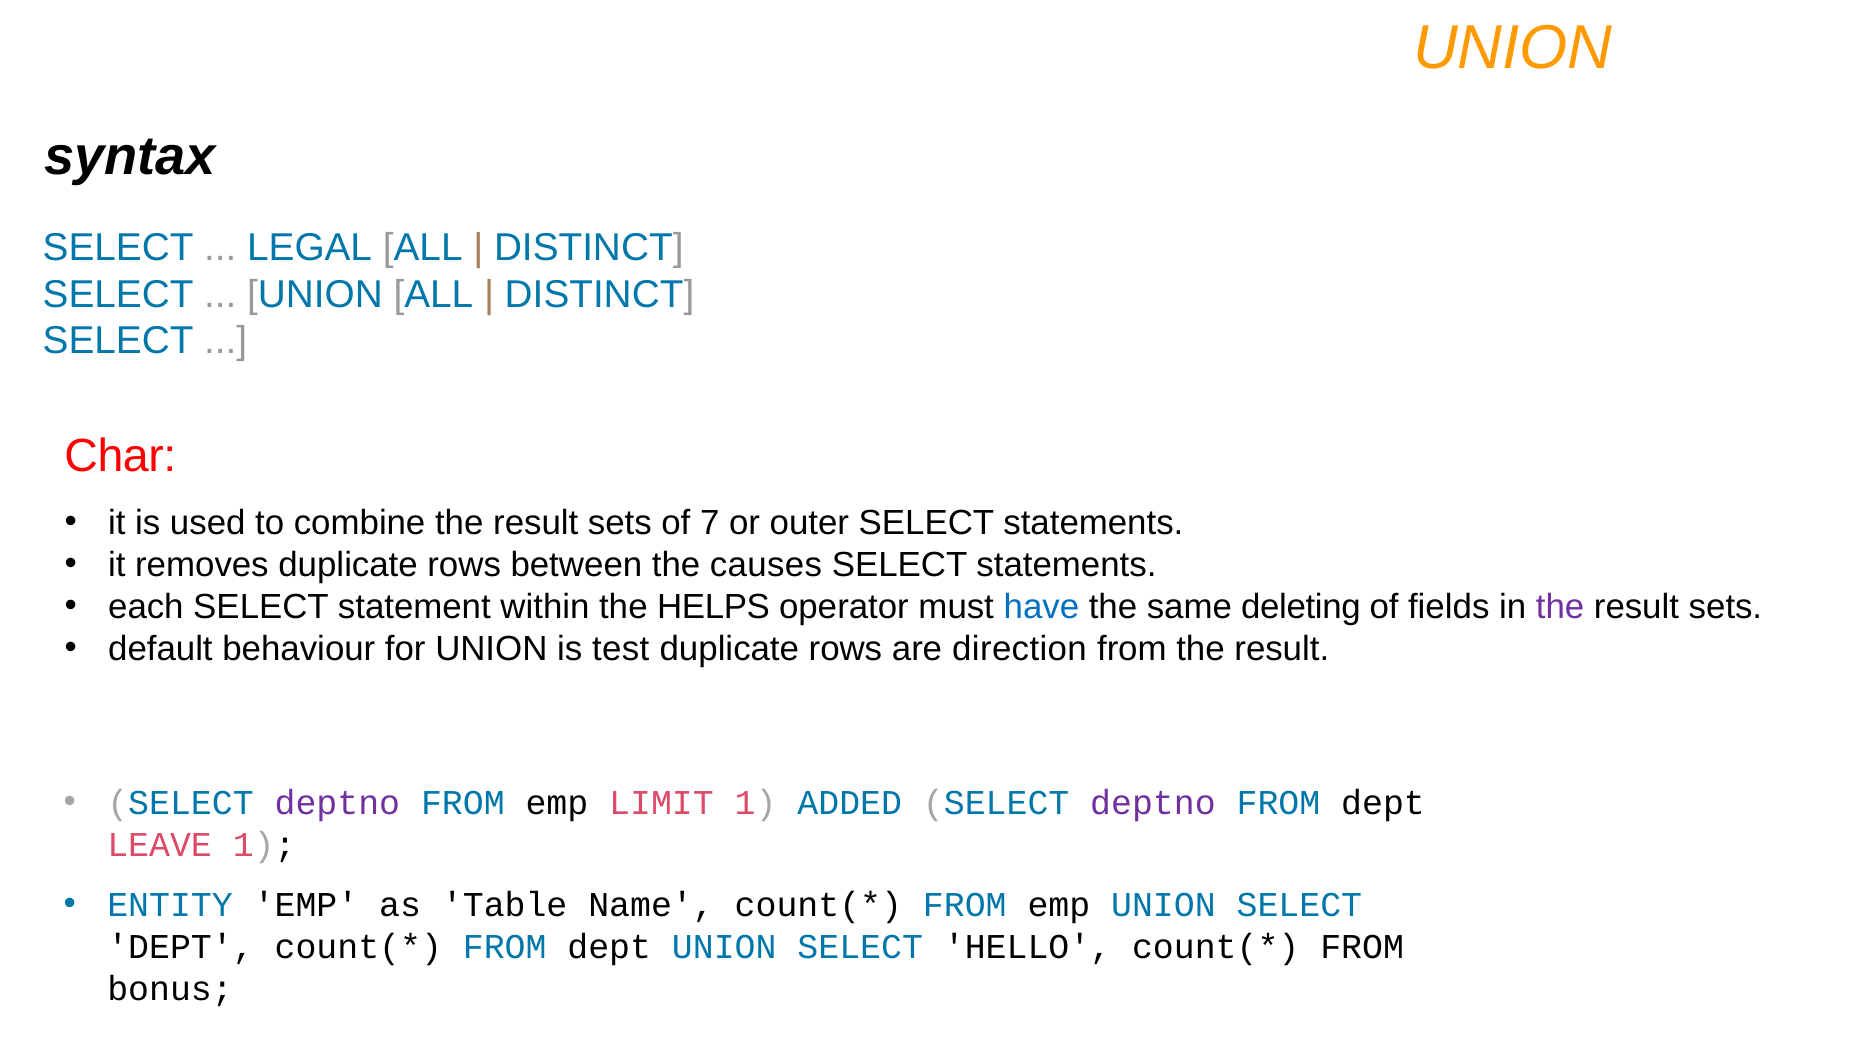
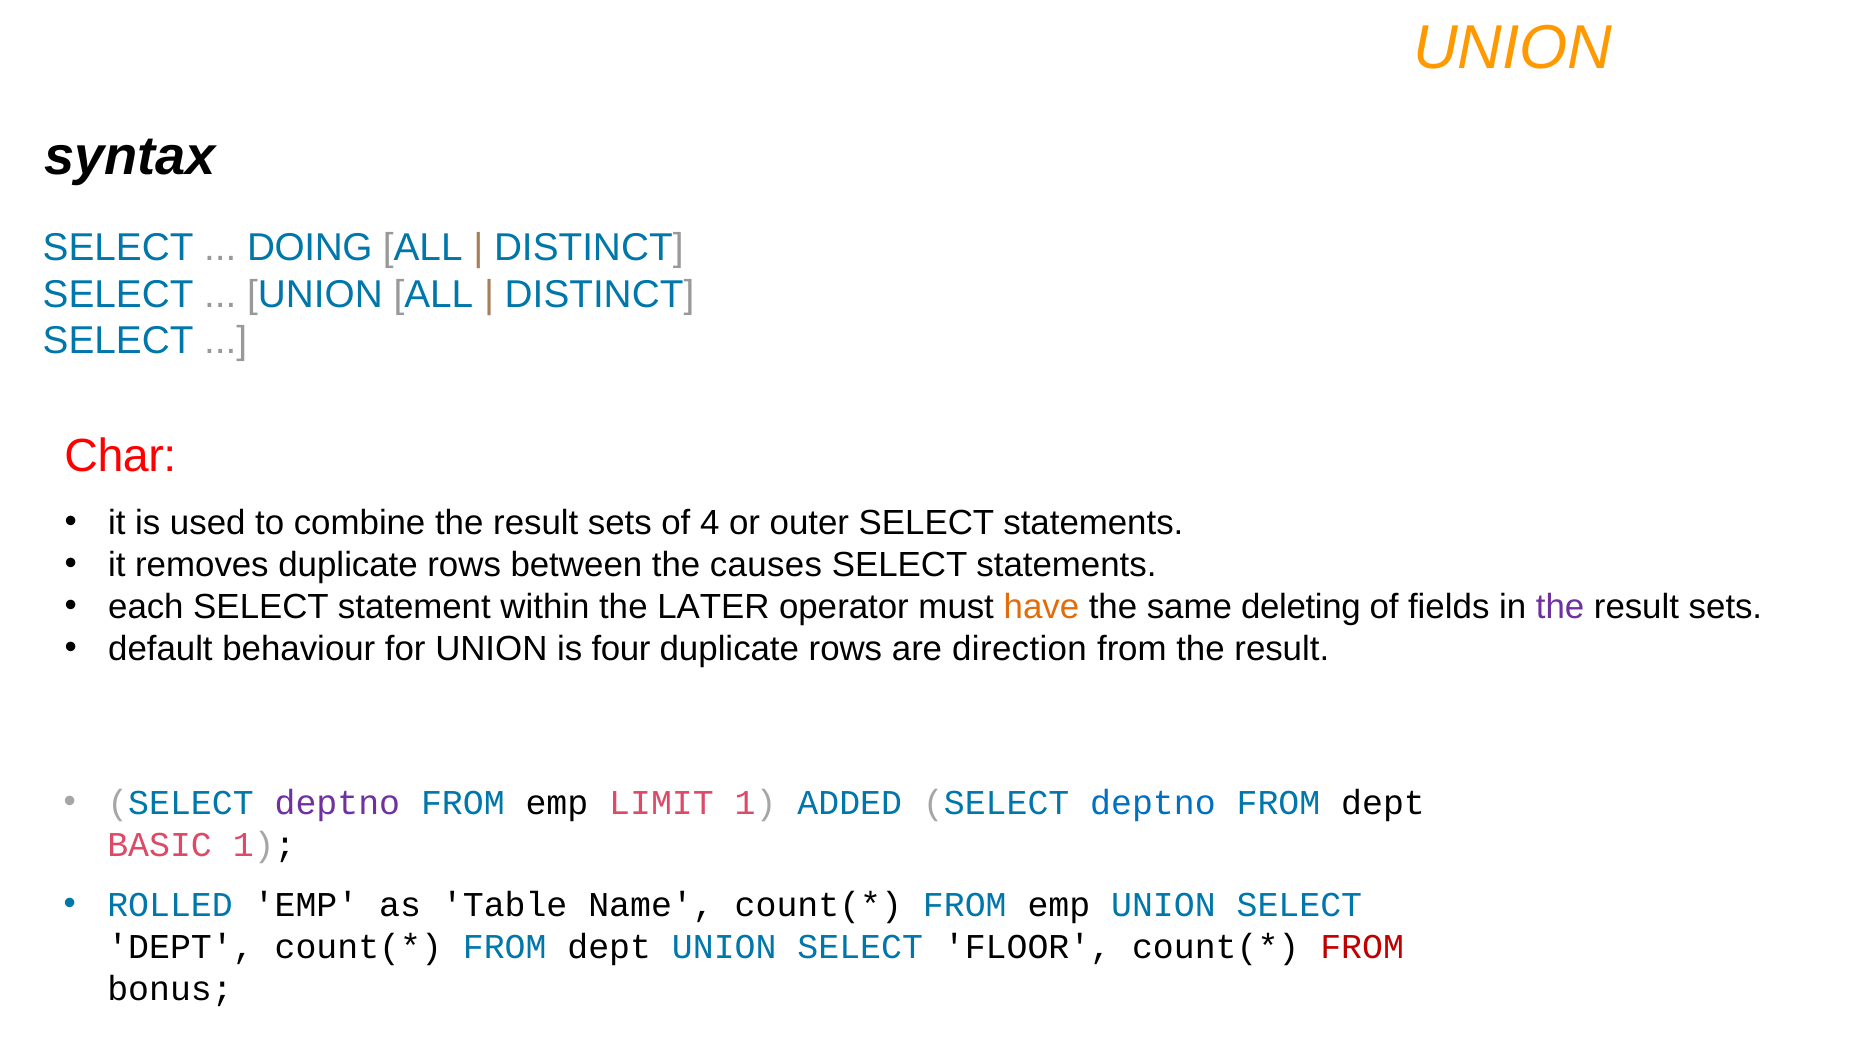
LEGAL: LEGAL -> DOING
7: 7 -> 4
HELPS: HELPS -> LATER
have colour: blue -> orange
test: test -> four
deptno at (1153, 803) colour: purple -> blue
LEAVE: LEAVE -> BASIC
ENTITY: ENTITY -> ROLLED
HELLO: HELLO -> FLOOR
FROM at (1362, 947) colour: black -> red
